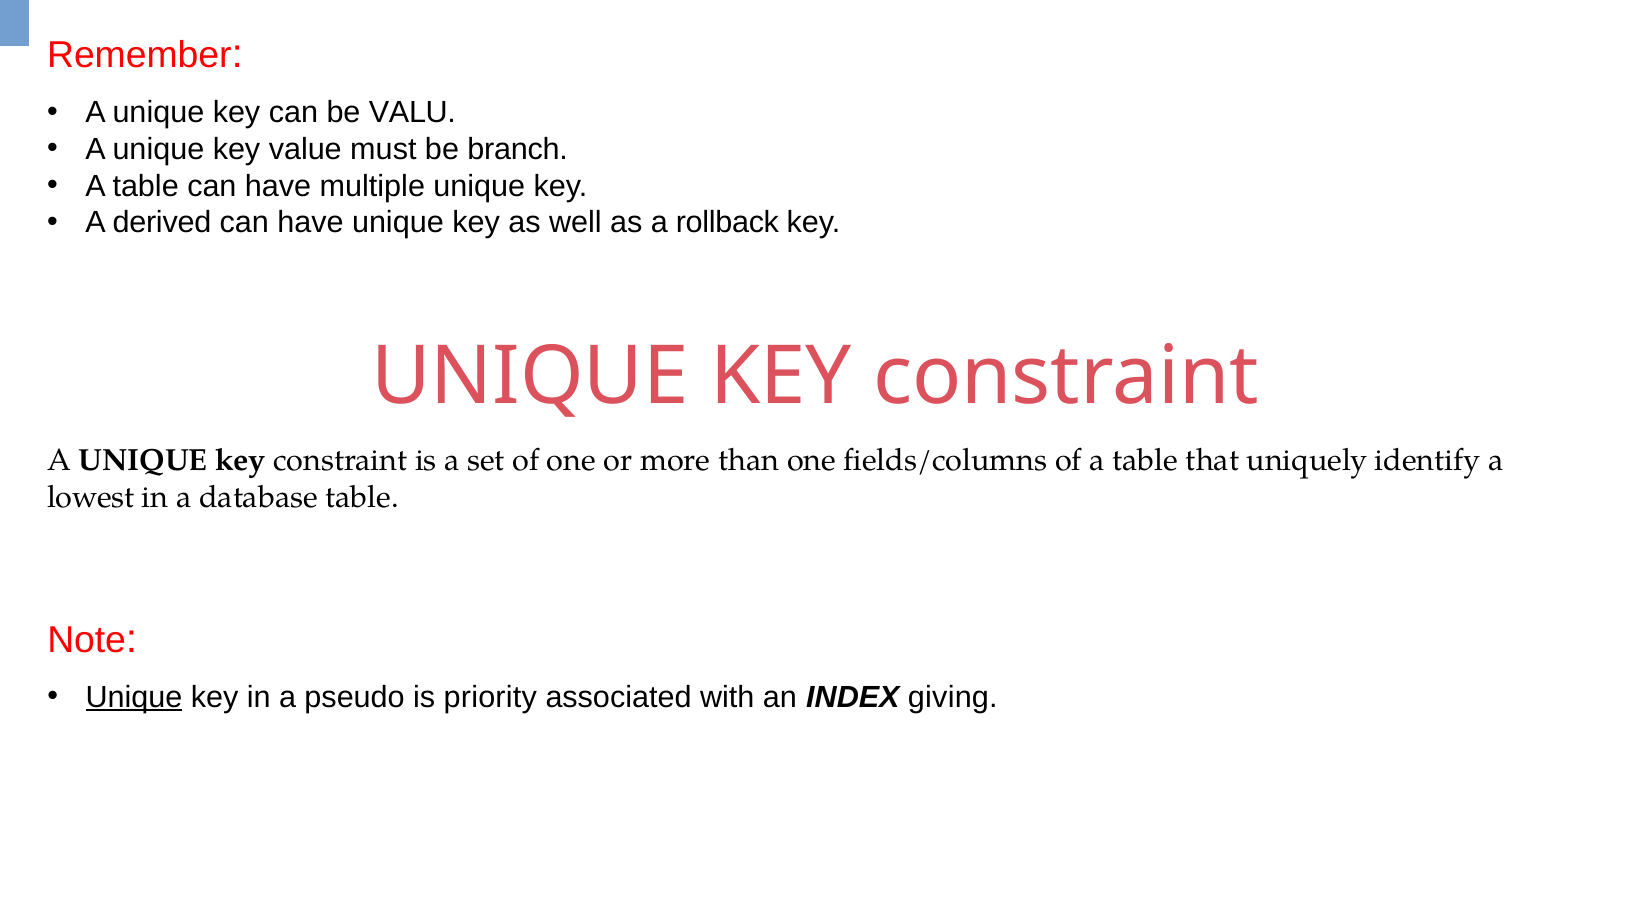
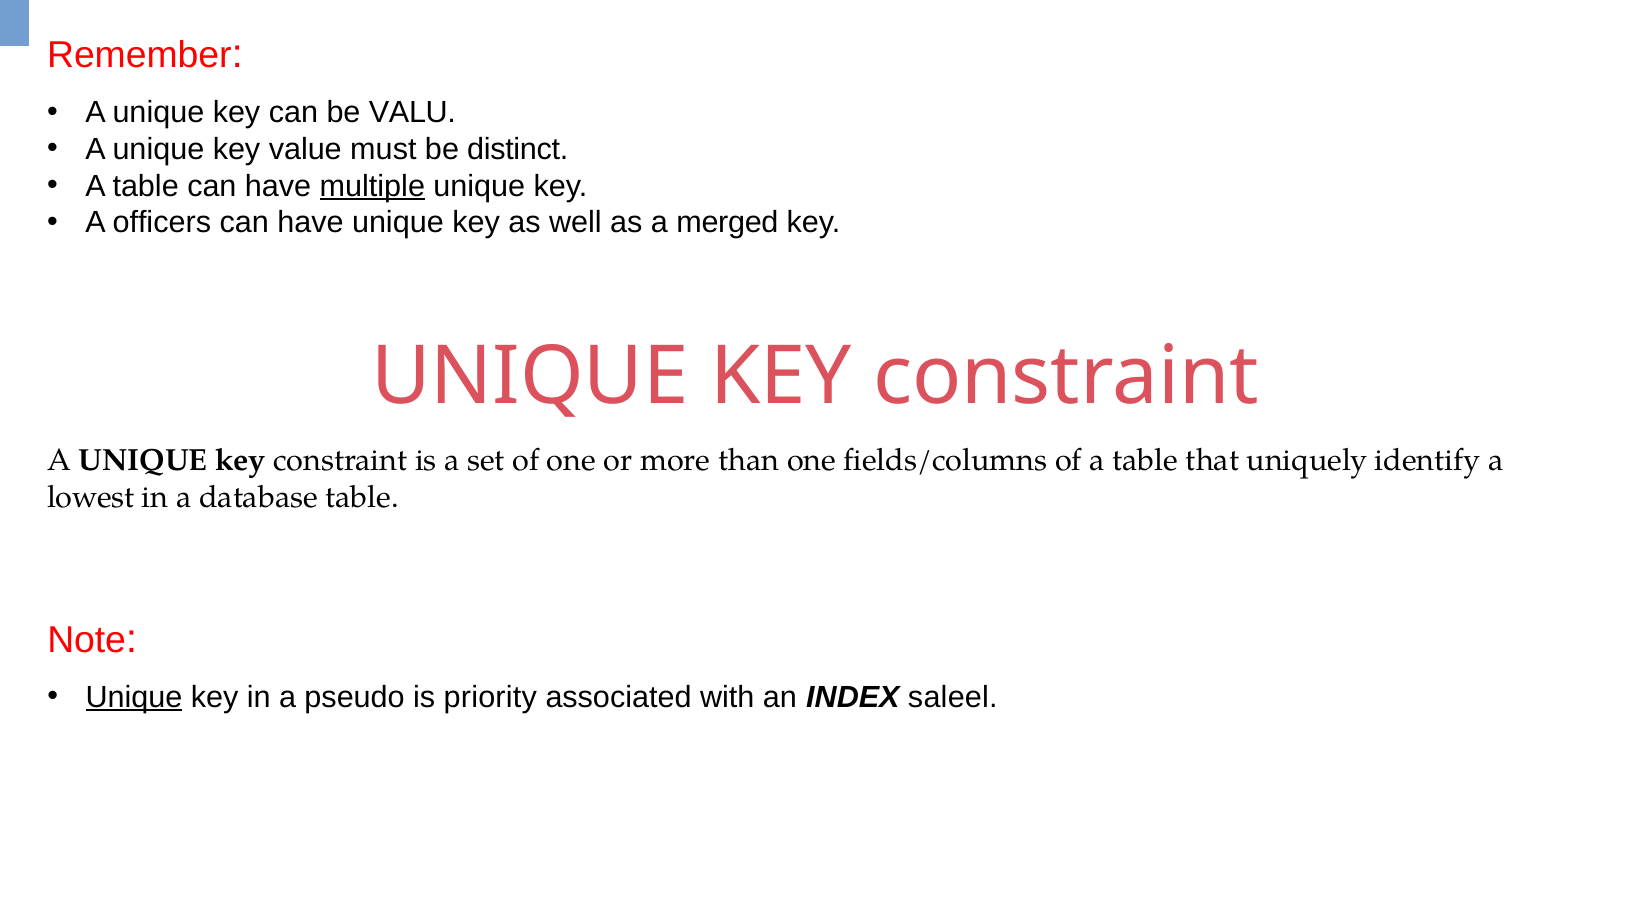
branch: branch -> distinct
multiple underline: none -> present
derived: derived -> officers
rollback: rollback -> merged
giving: giving -> saleel
